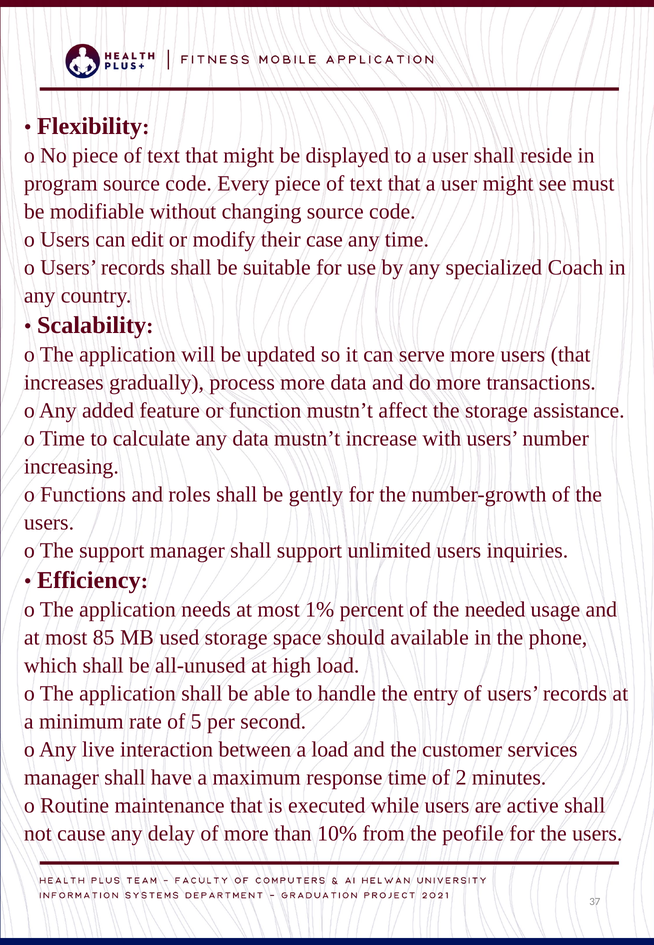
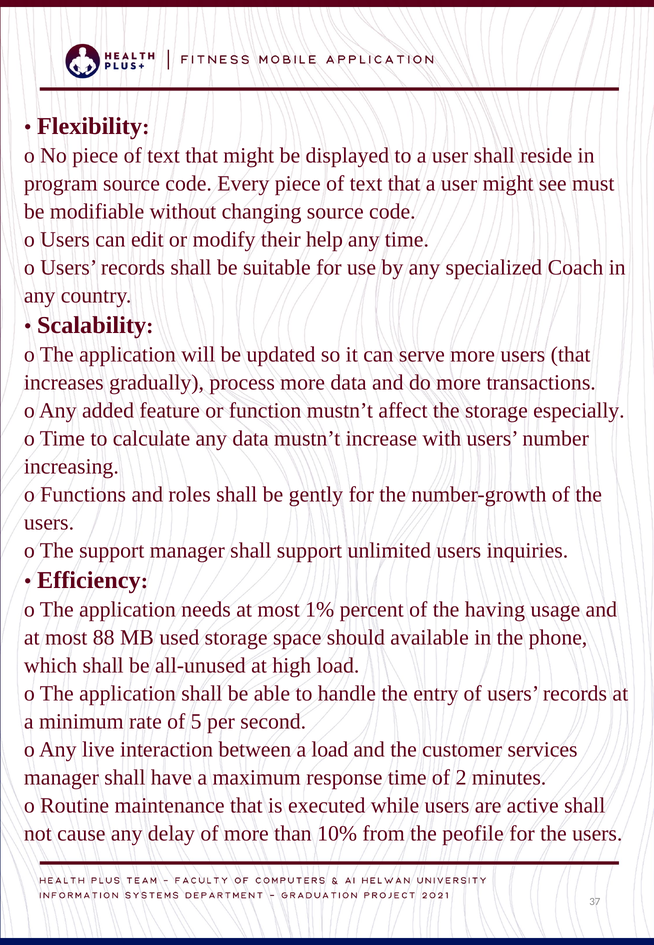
case: case -> help
assistance: assistance -> especially
needed: needed -> having
85: 85 -> 88
